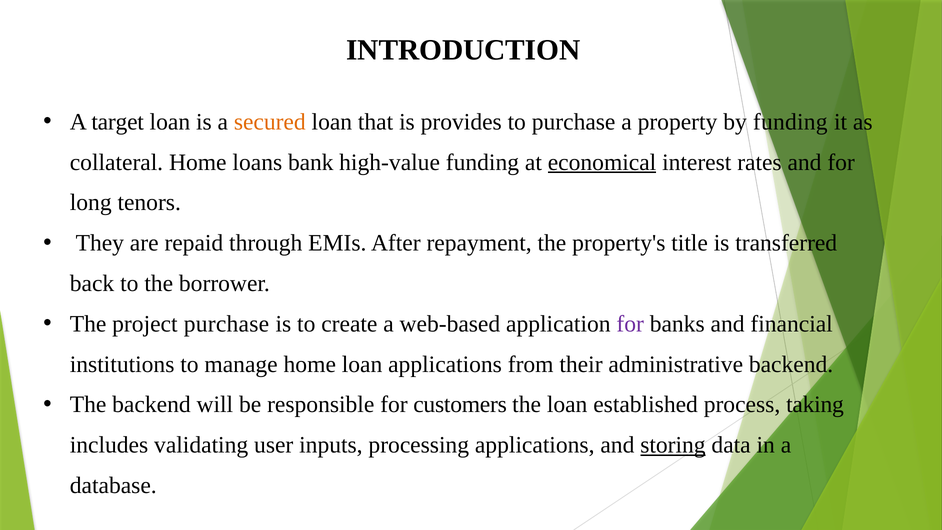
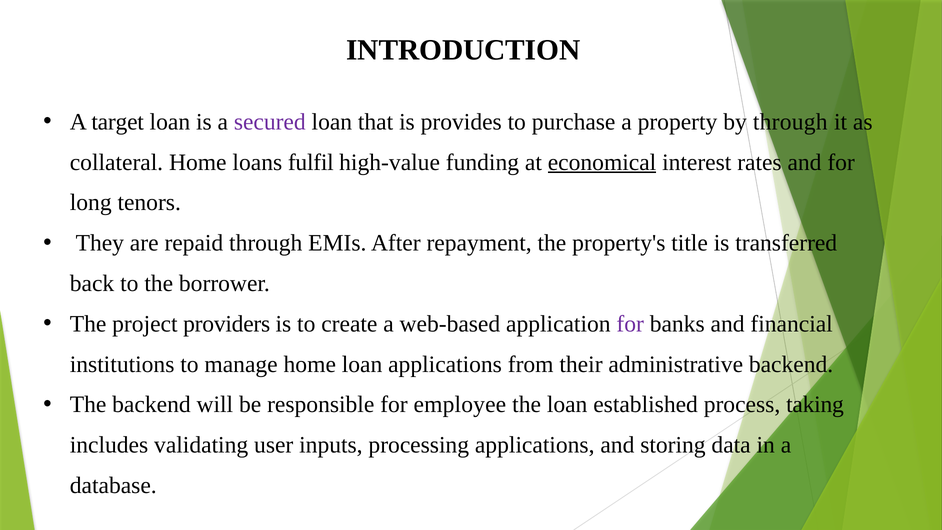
secured colour: orange -> purple
by funding: funding -> through
bank: bank -> fulfil
project purchase: purchase -> providers
customers: customers -> employee
storing underline: present -> none
